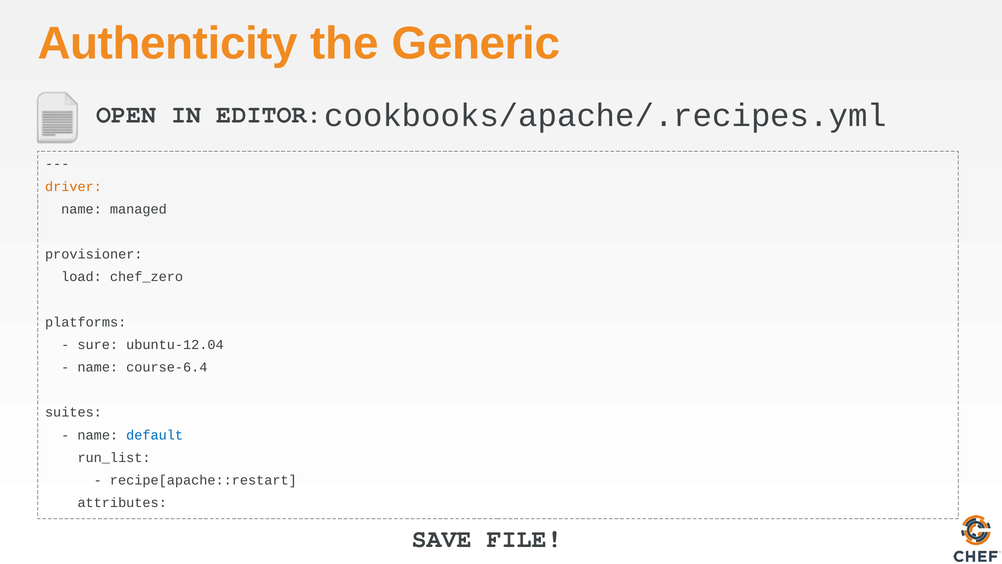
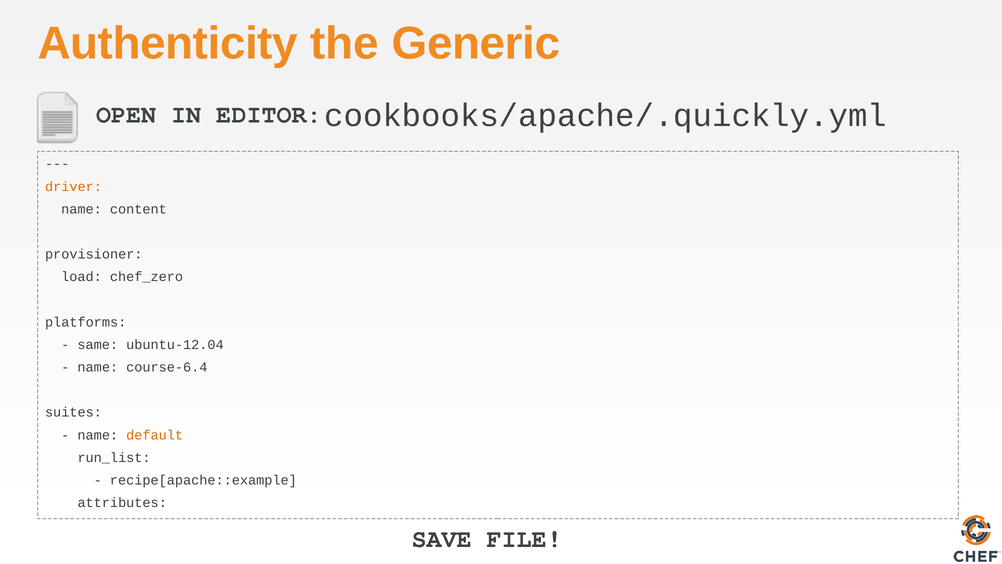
cookbooks/apache/.recipes.yml: cookbooks/apache/.recipes.yml -> cookbooks/apache/.quickly.yml
managed: managed -> content
sure: sure -> same
default colour: blue -> orange
recipe[apache::restart: recipe[apache::restart -> recipe[apache::example
